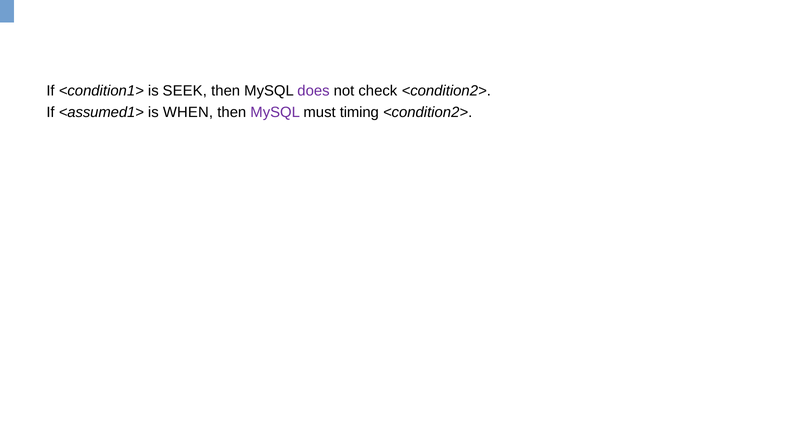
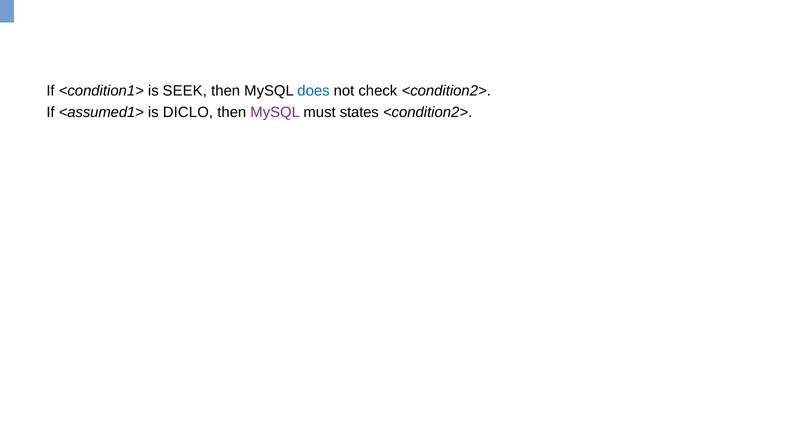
does colour: purple -> blue
WHEN: WHEN -> DICLO
timing: timing -> states
